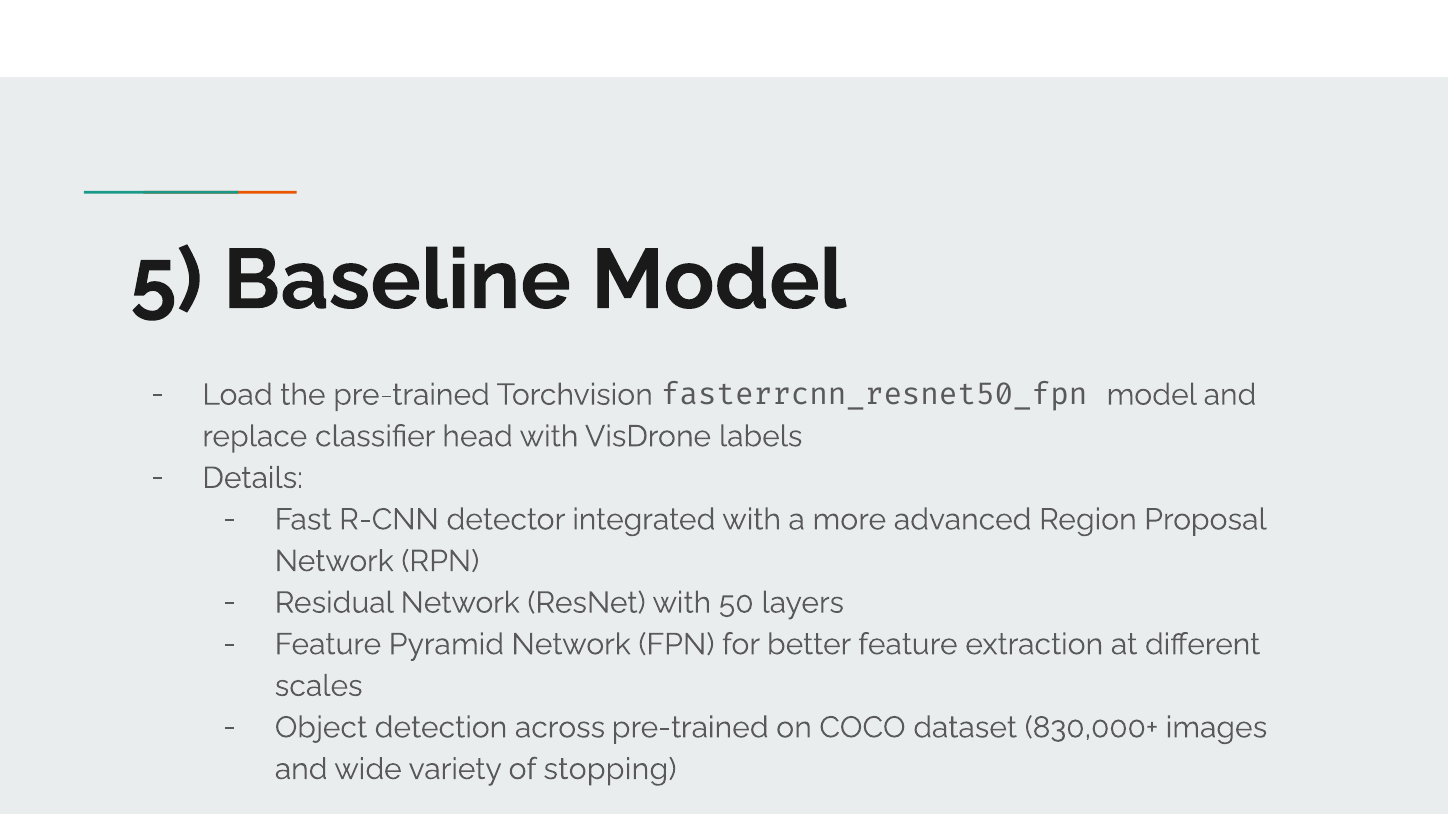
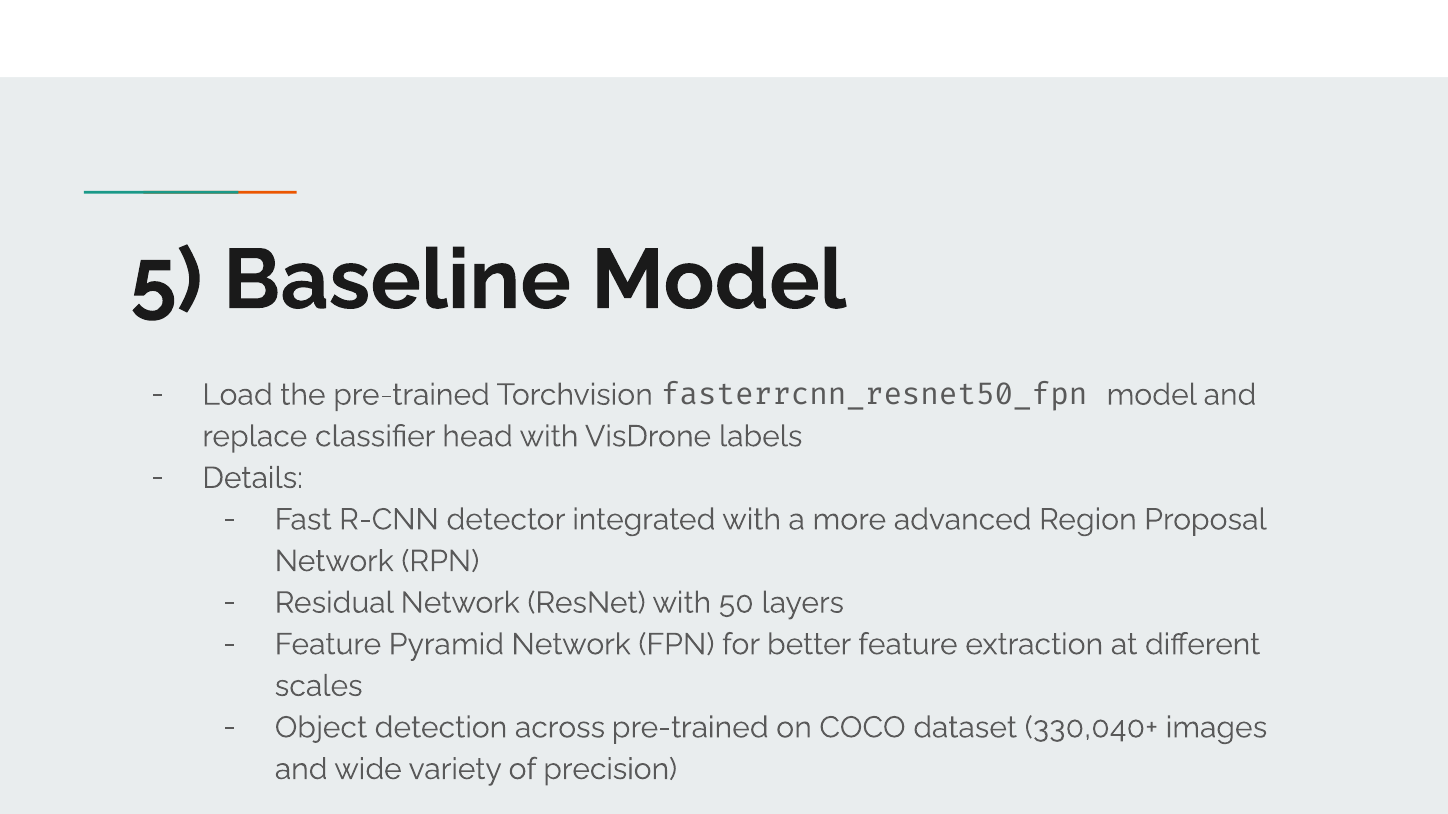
830,000+: 830,000+ -> 330,040+
stopping: stopping -> precision
